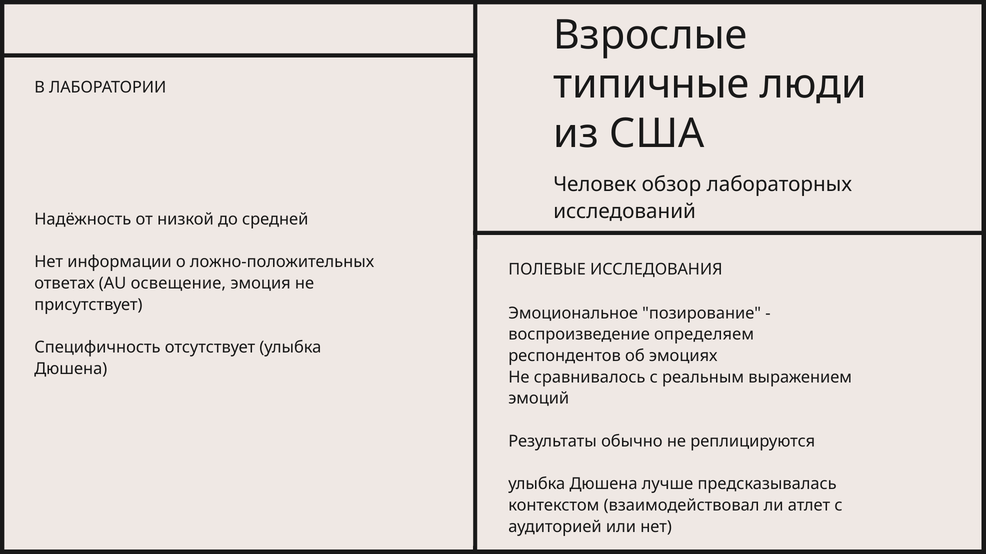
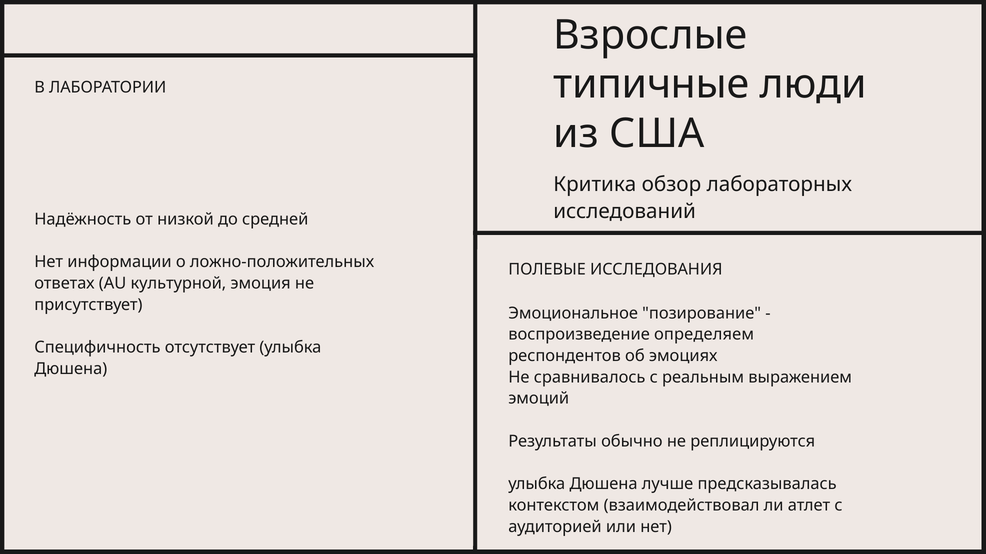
Человек: Человек -> Критика
освещение: освещение -> культурной
